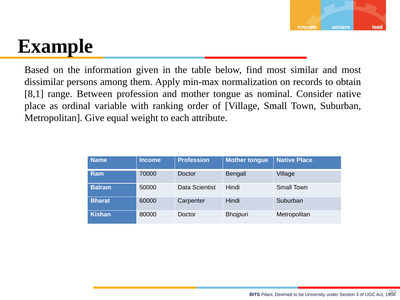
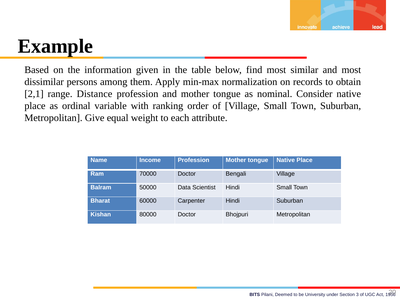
8,1: 8,1 -> 2,1
Between: Between -> Distance
